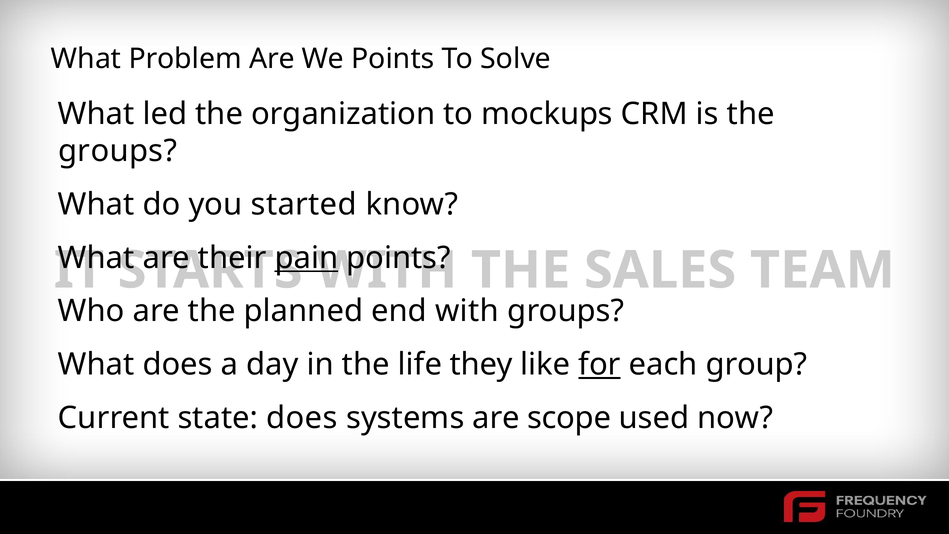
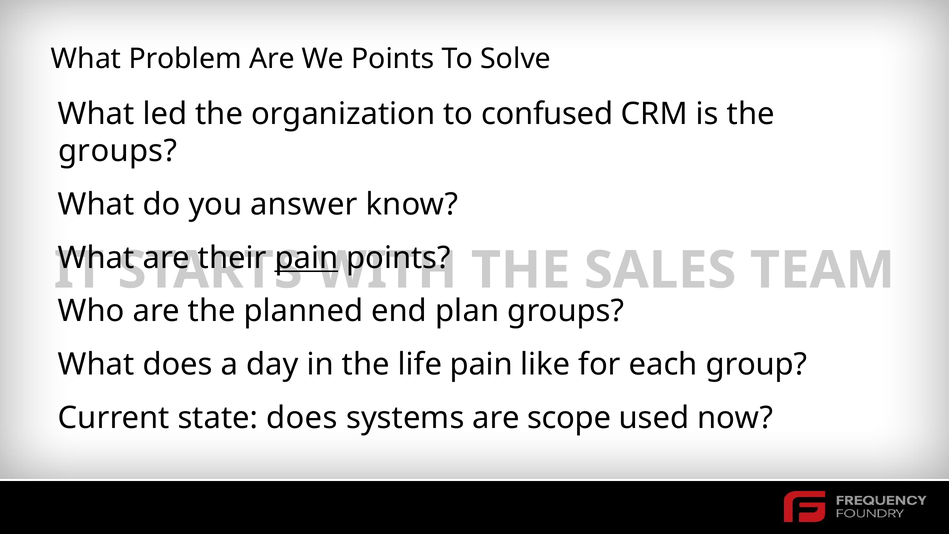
mockups: mockups -> confused
started: started -> answer
with at (467, 311): with -> plan
life they: they -> pain
for underline: present -> none
